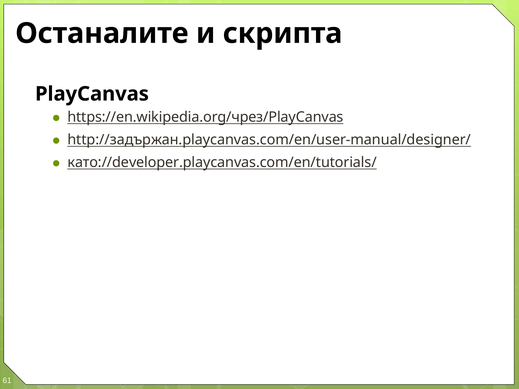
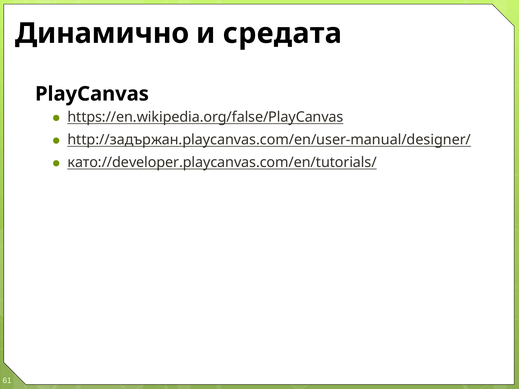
Останалите: Останалите -> Динамично
скрипта: скрипта -> средата
https://en.wikipedia.org/чрез/PlayCanvas: https://en.wikipedia.org/чрез/PlayCanvas -> https://en.wikipedia.org/false/PlayCanvas
